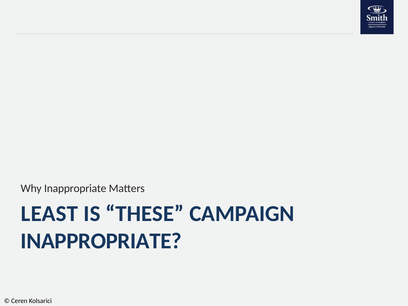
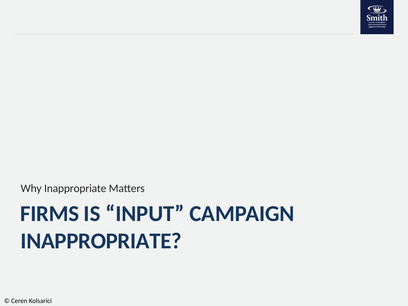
LEAST: LEAST -> FIRMS
THESE: THESE -> INPUT
